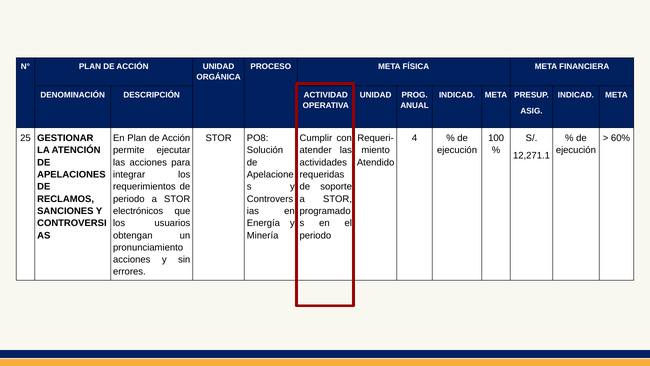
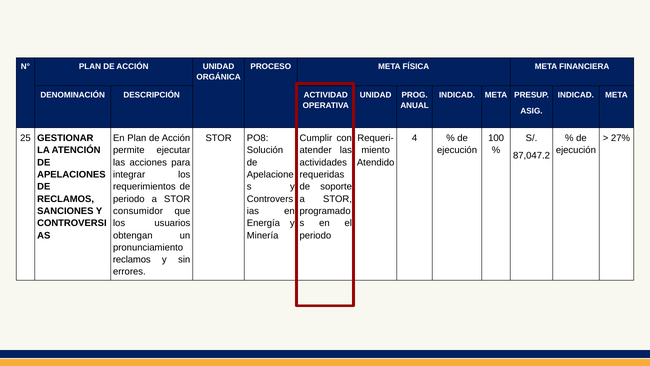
60%: 60% -> 27%
12,271.1: 12,271.1 -> 87,047.2
electrónicos: electrónicos -> consumidor
acciones at (132, 259): acciones -> reclamos
